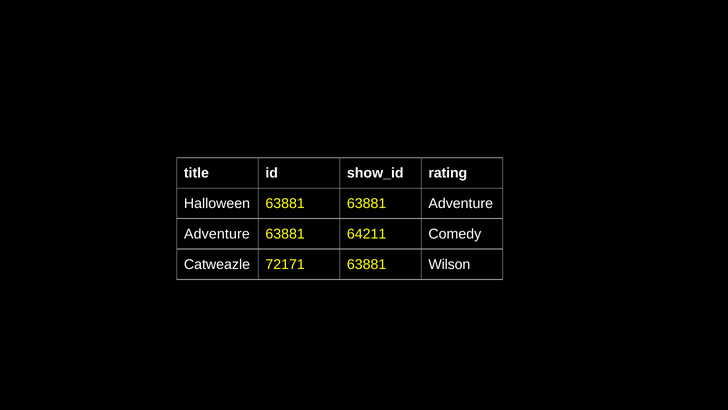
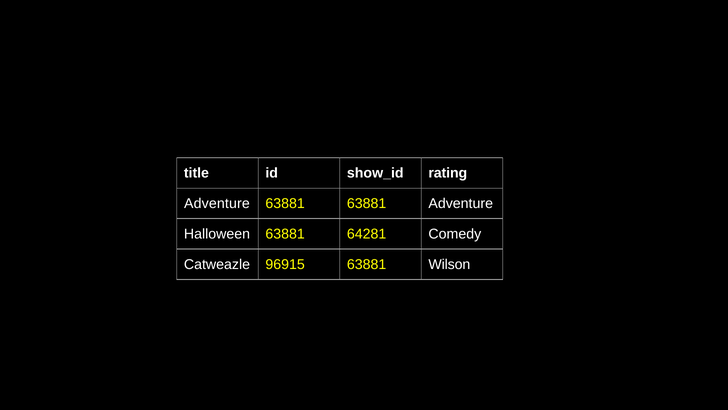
Halloween at (217, 203): Halloween -> Adventure
Adventure at (217, 234): Adventure -> Halloween
64211: 64211 -> 64281
72171: 72171 -> 96915
